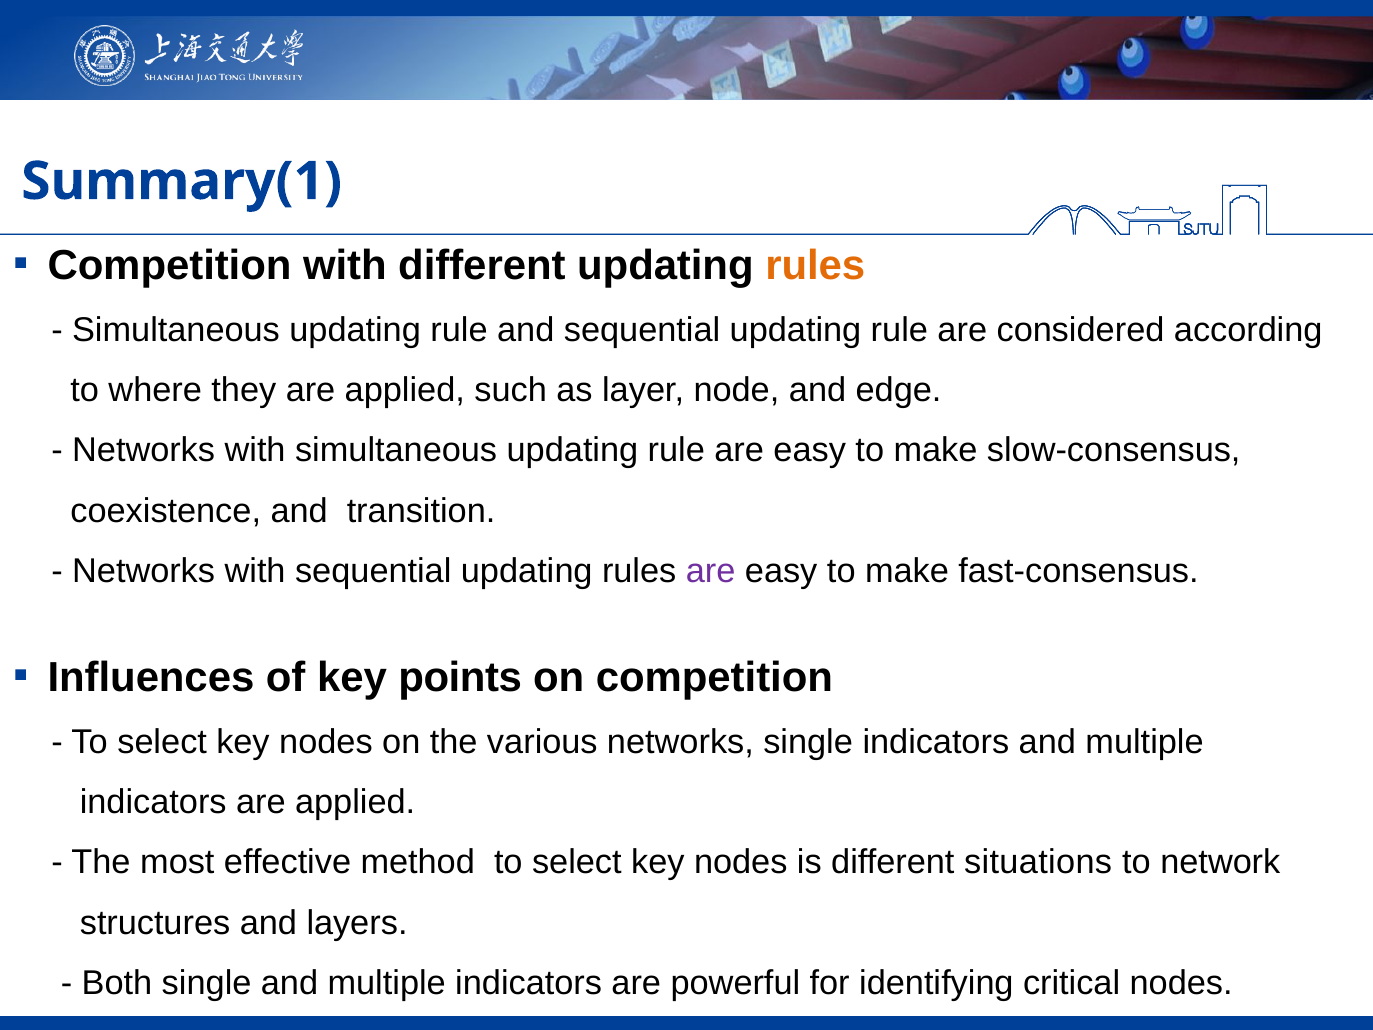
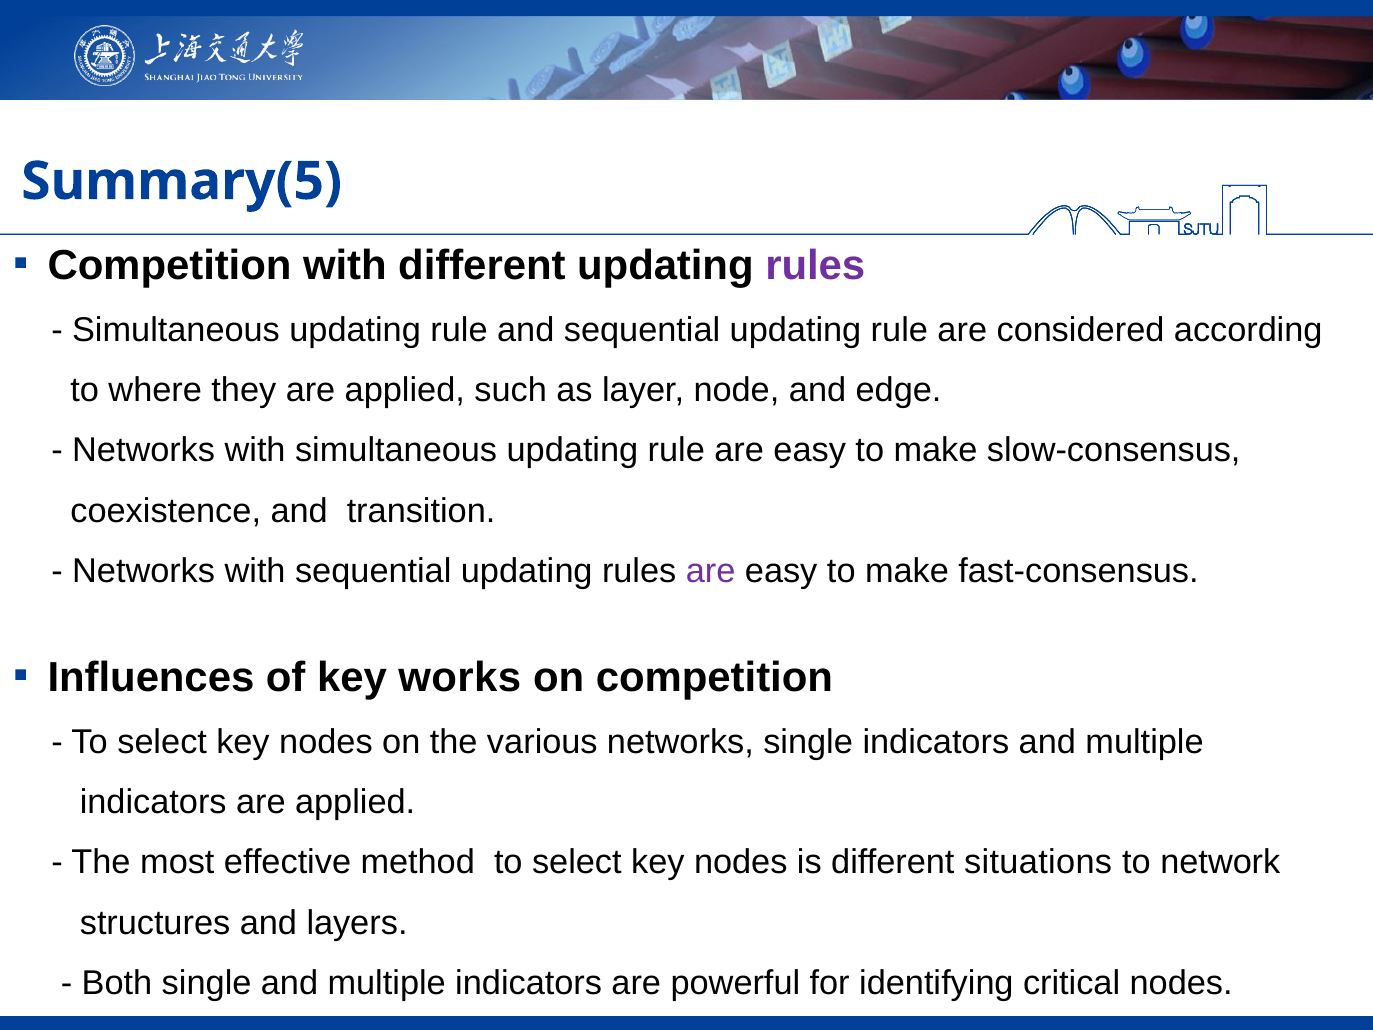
Summary(1: Summary(1 -> Summary(5
rules at (815, 266) colour: orange -> purple
points: points -> works
